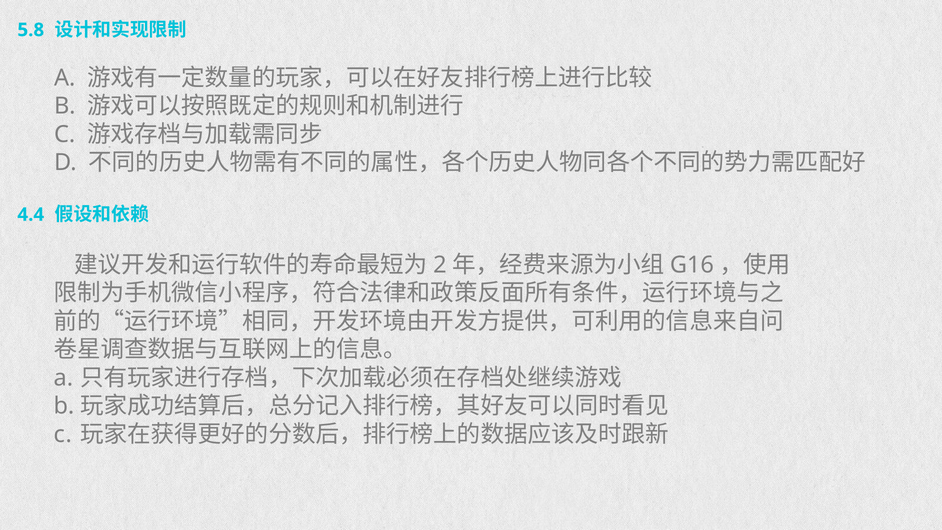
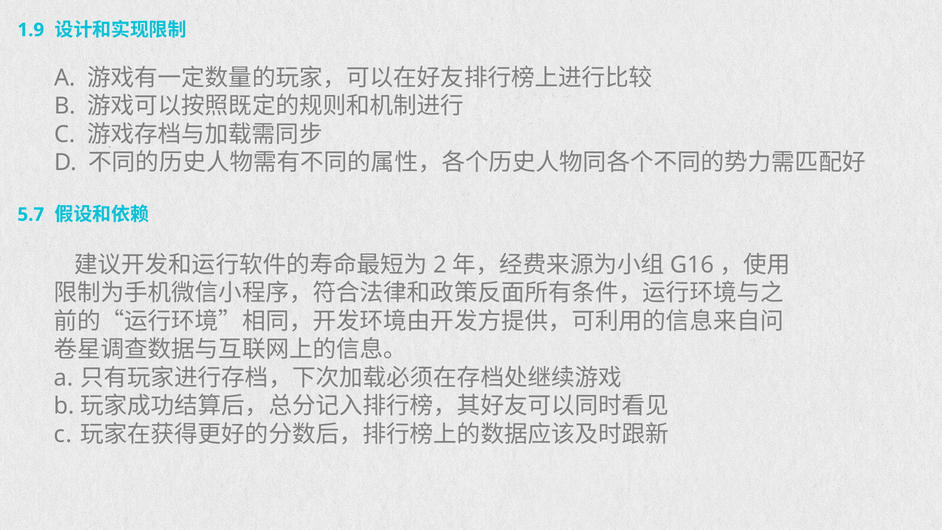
5.8: 5.8 -> 1.9
4.4: 4.4 -> 5.7
